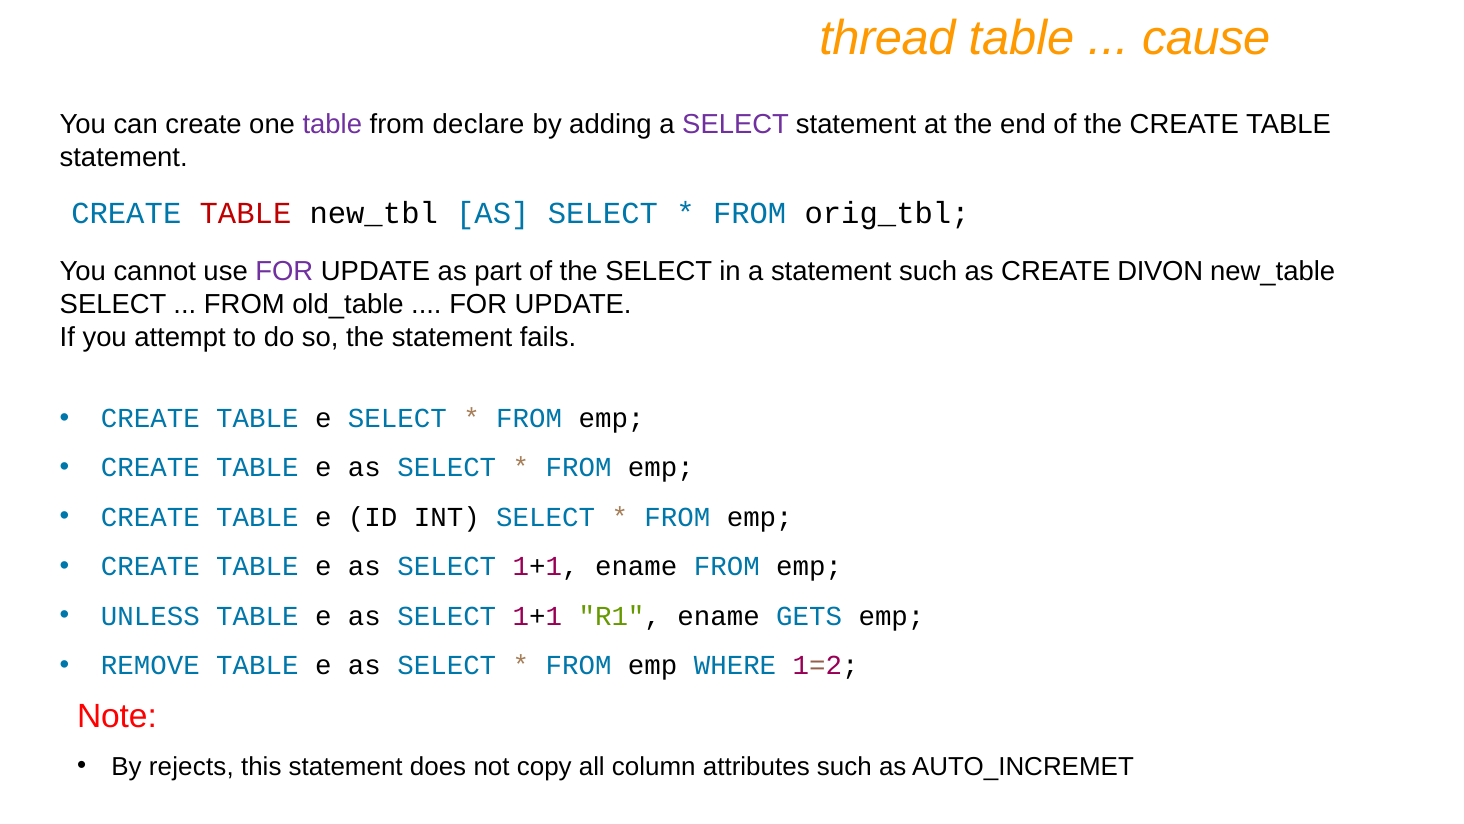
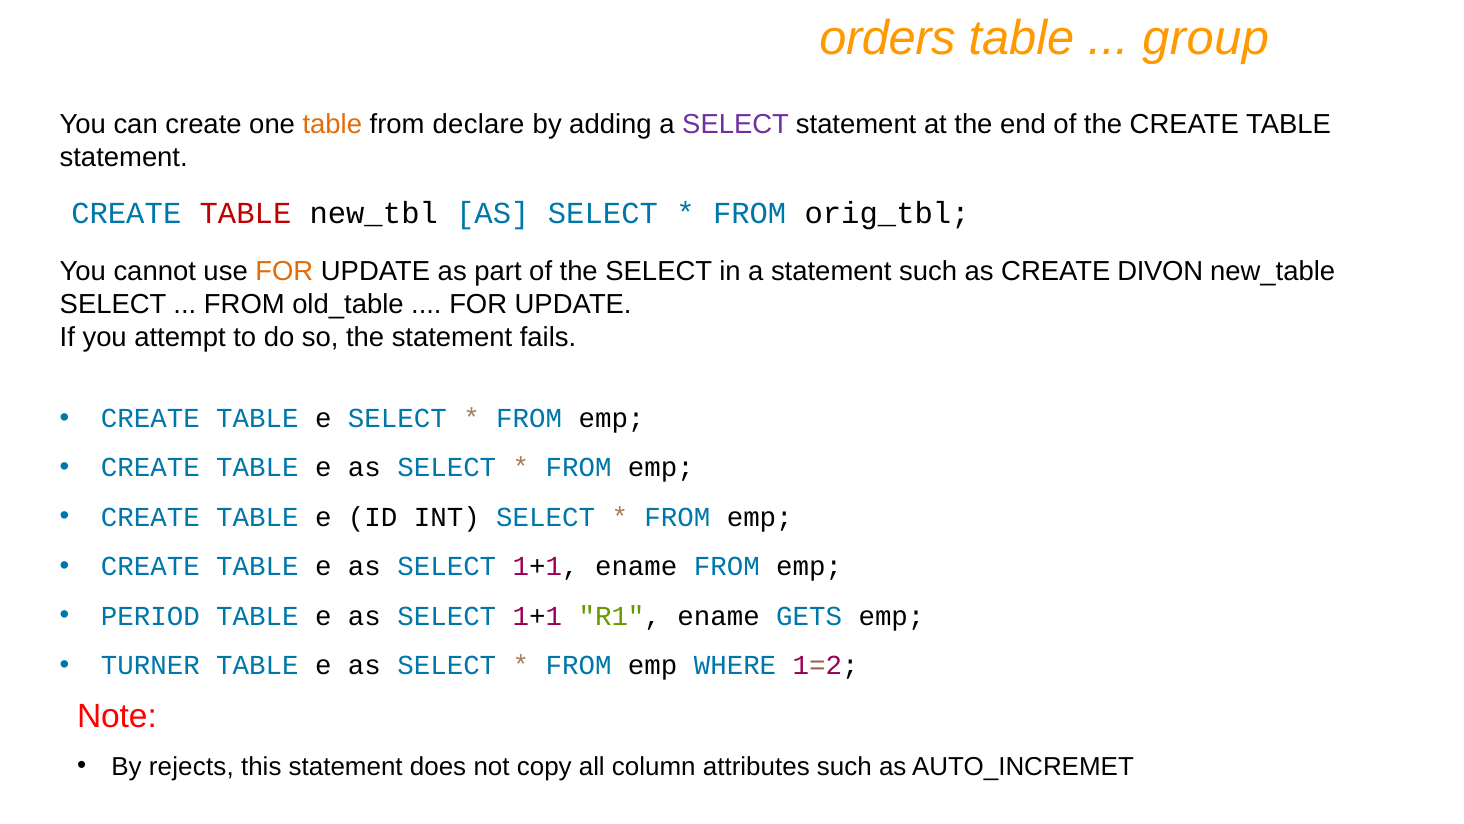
thread: thread -> orders
cause: cause -> group
table at (332, 124) colour: purple -> orange
FOR at (284, 271) colour: purple -> orange
UNLESS: UNLESS -> PERIOD
REMOVE: REMOVE -> TURNER
